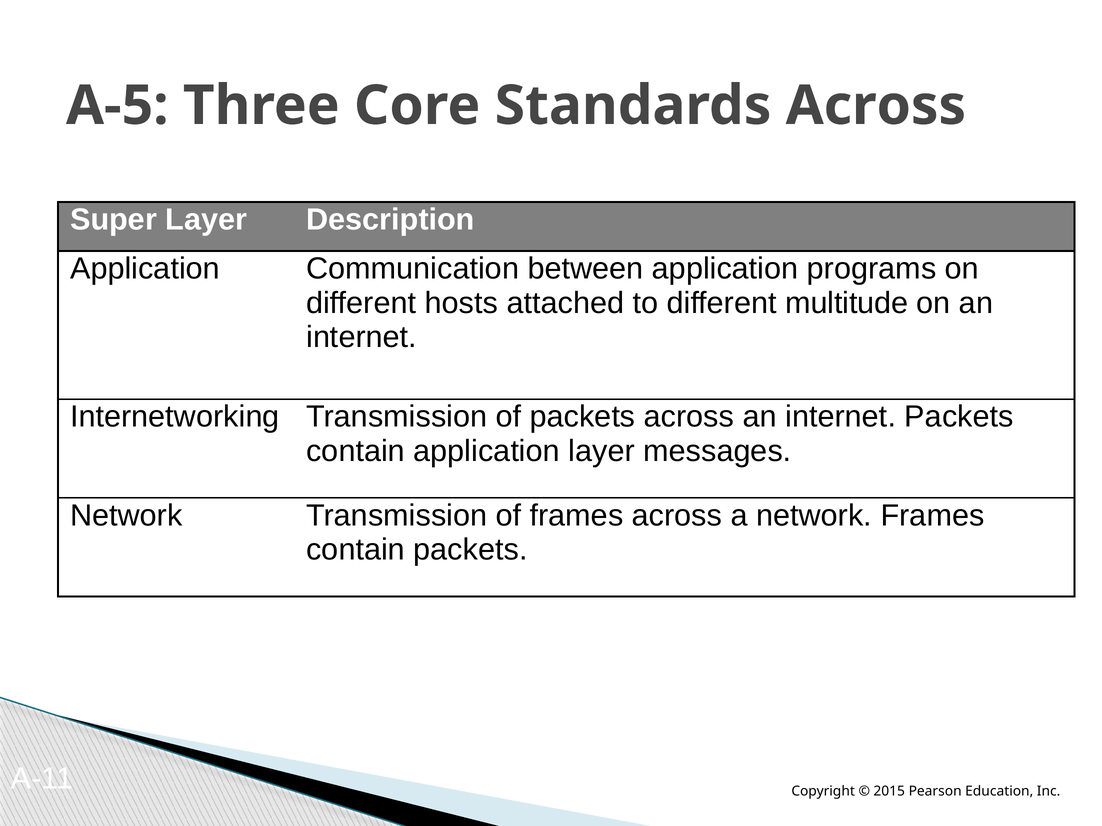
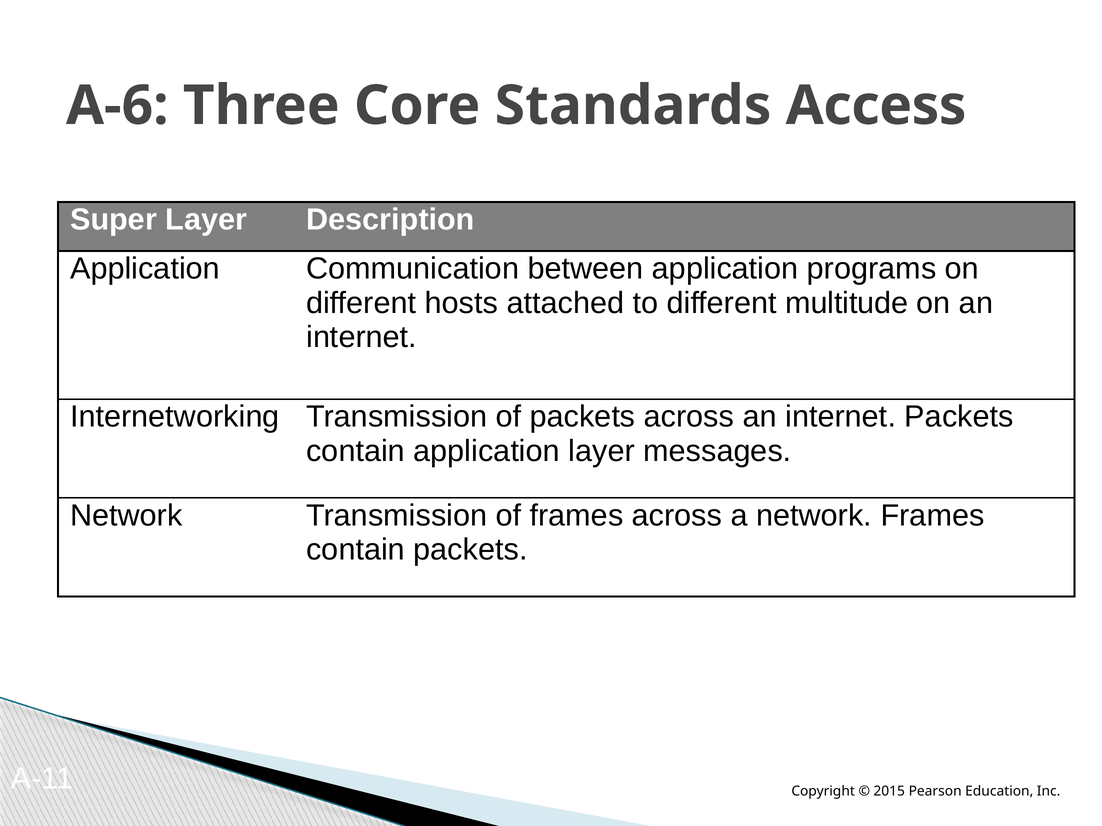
A-5: A-5 -> A-6
Standards Across: Across -> Access
